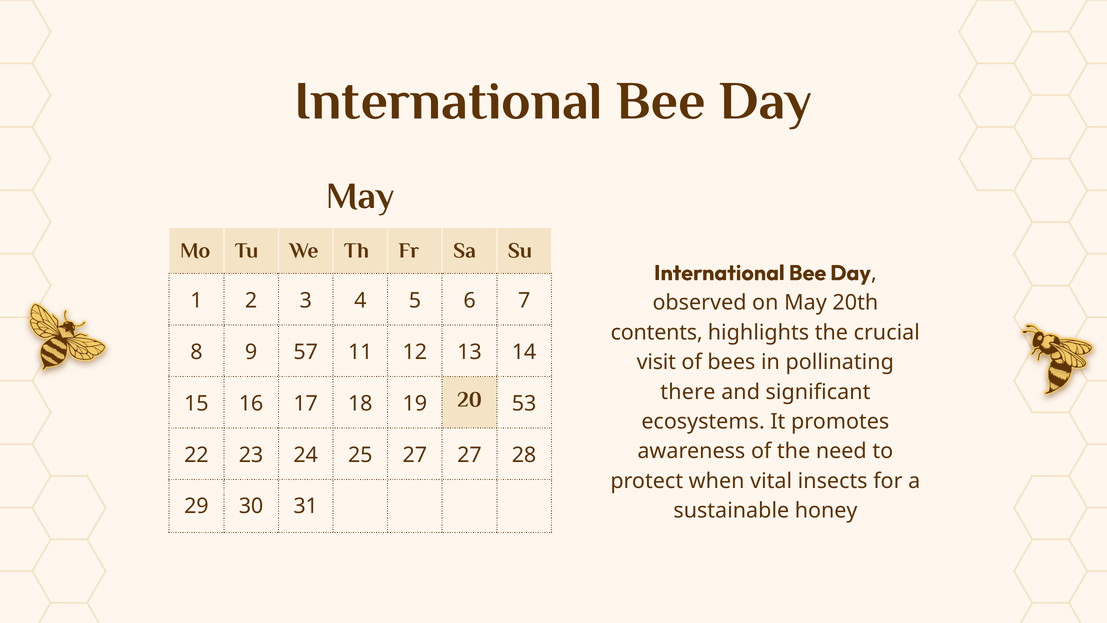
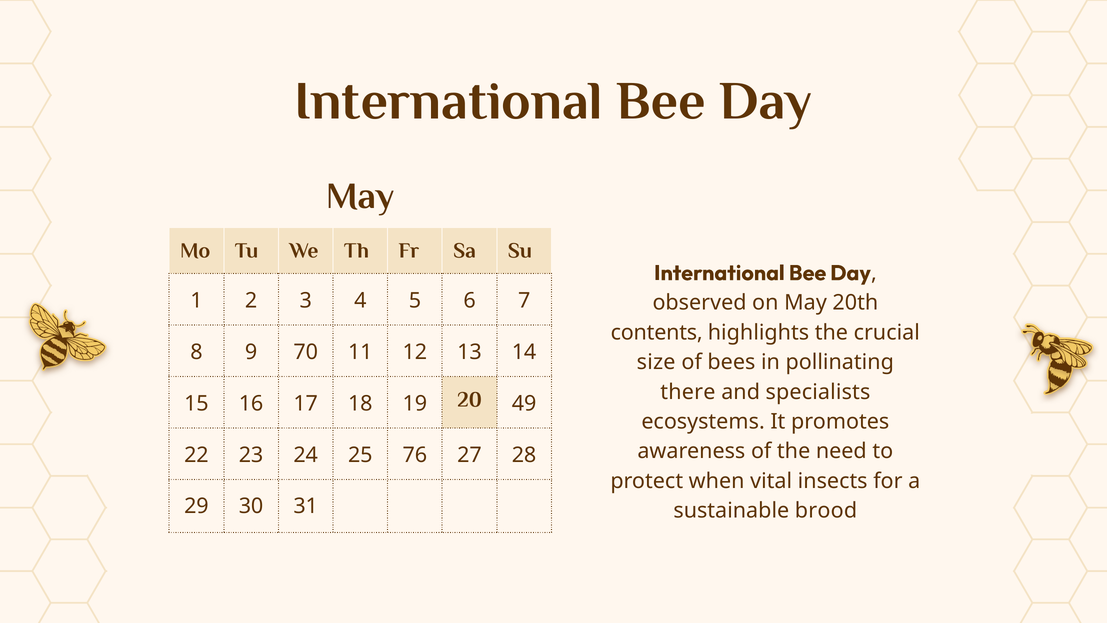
57: 57 -> 70
visit: visit -> size
significant: significant -> specialists
53: 53 -> 49
25 27: 27 -> 76
honey: honey -> brood
